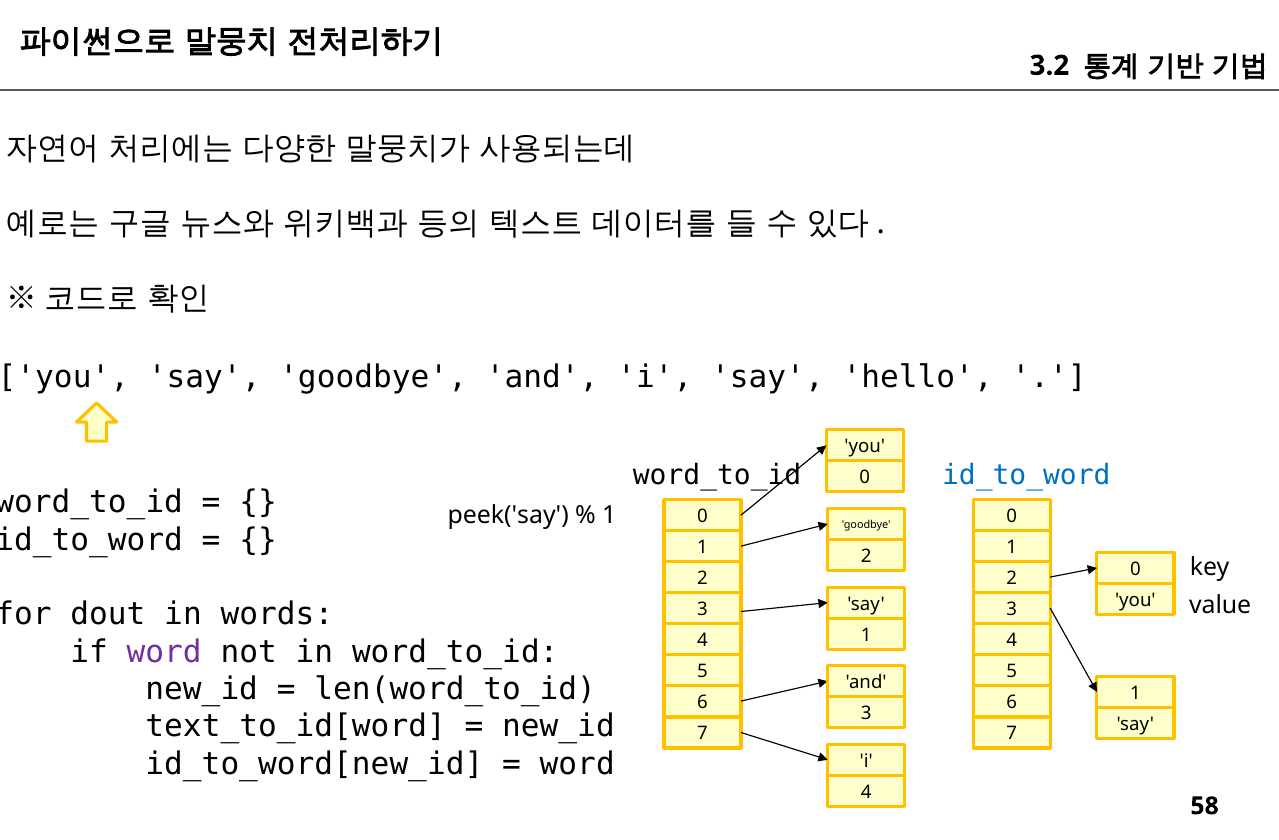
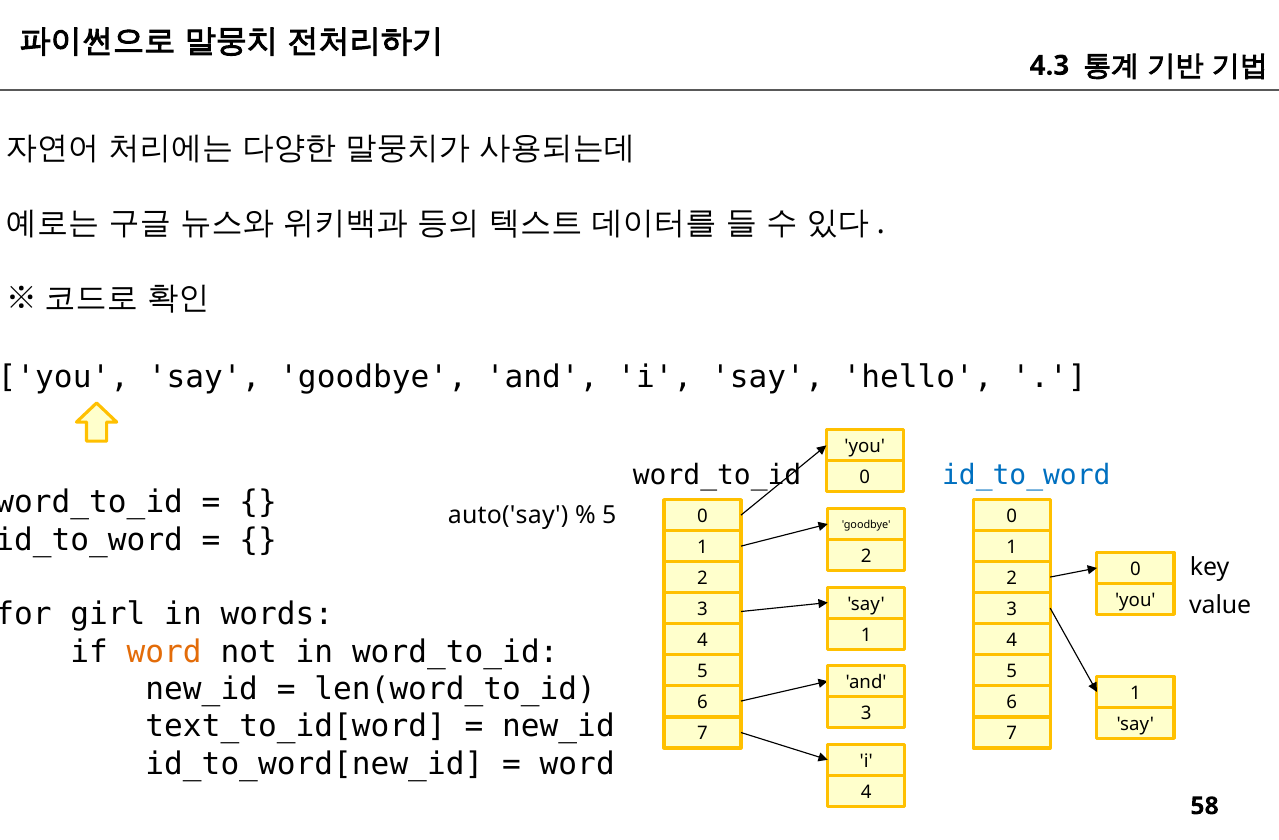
3.2: 3.2 -> 4.3
peek('say: peek('say -> auto('say
1 at (609, 515): 1 -> 5
dout: dout -> girl
word at (164, 652) colour: purple -> orange
